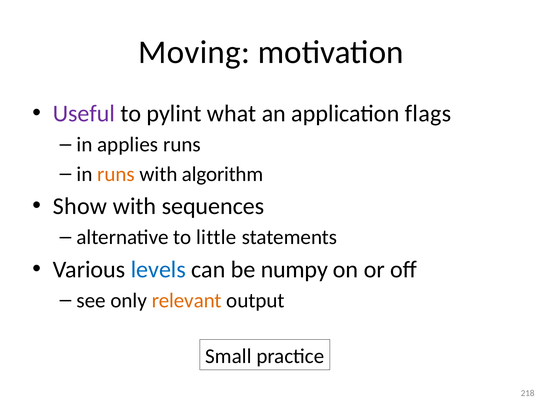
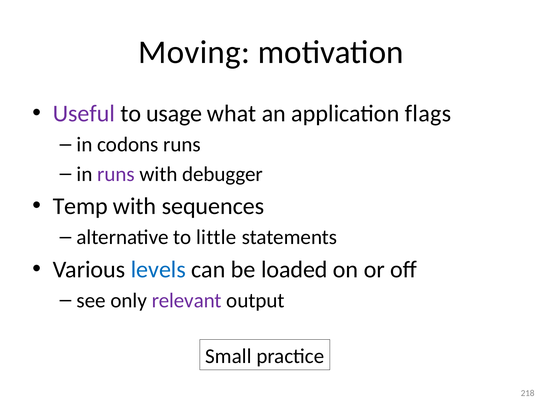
pylint: pylint -> usage
applies: applies -> codons
runs at (116, 174) colour: orange -> purple
algorithm: algorithm -> debugger
Show: Show -> Temp
numpy: numpy -> loaded
relevant colour: orange -> purple
